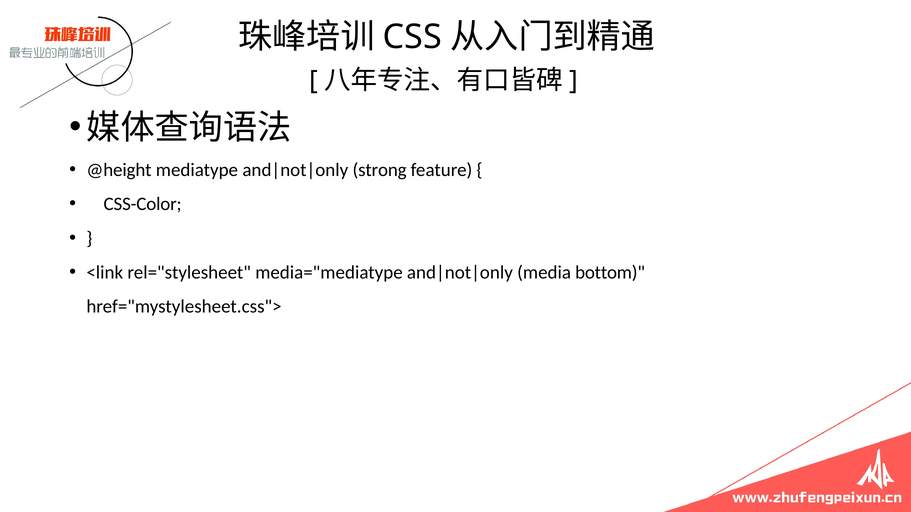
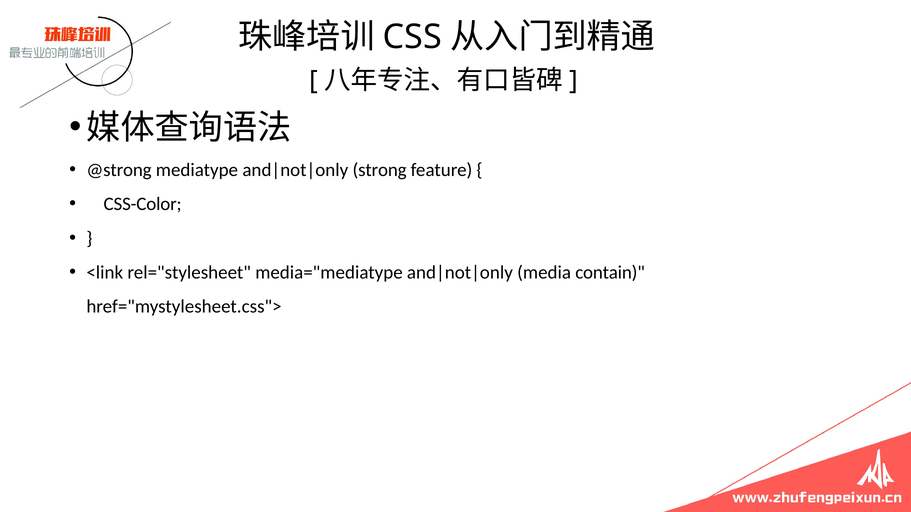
@height: @height -> @strong
bottom: bottom -> contain
